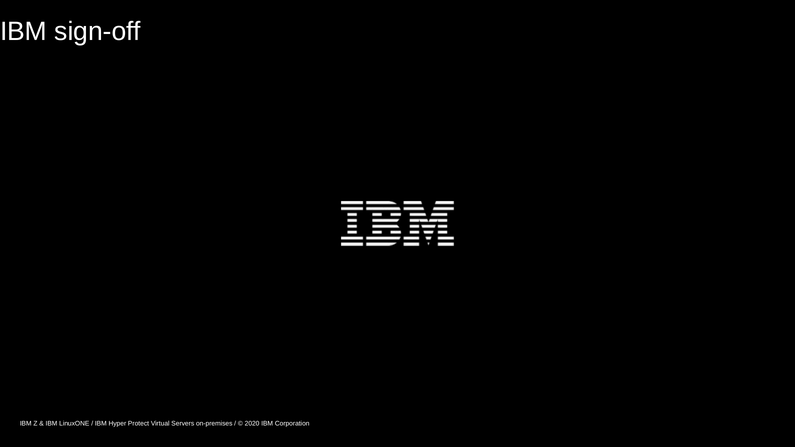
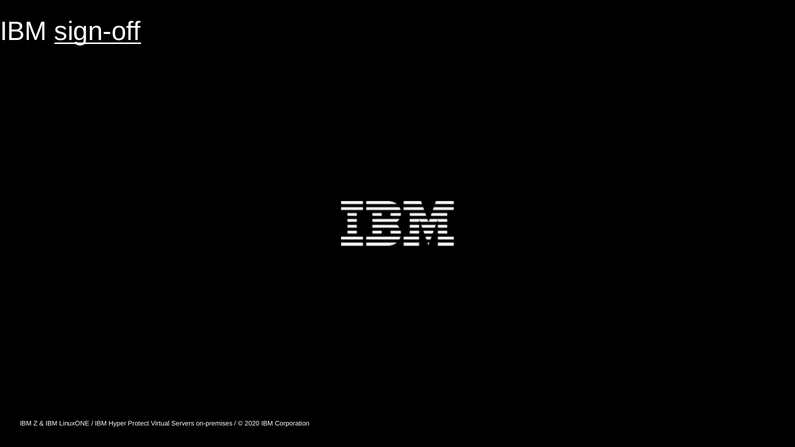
sign-off underline: none -> present
